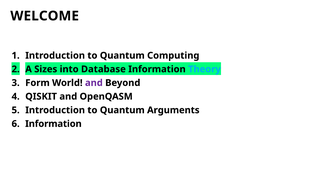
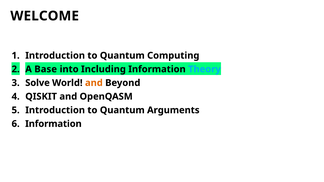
Sizes: Sizes -> Base
Database: Database -> Including
Form: Form -> Solve
and at (94, 83) colour: purple -> orange
